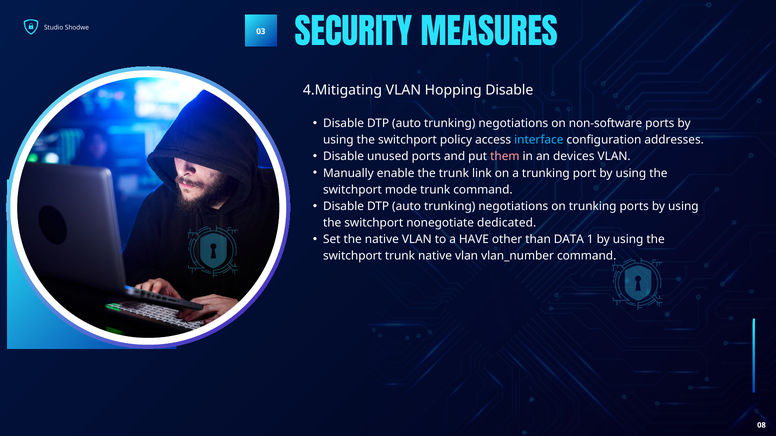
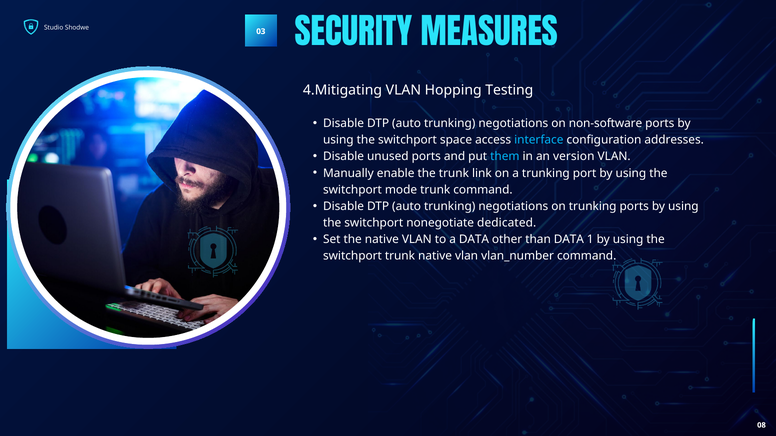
Disable at (509, 90): Disable -> Testing
policy: policy -> space
them colour: pink -> light blue
devices: devices -> version
a HAVE: HAVE -> DATA
